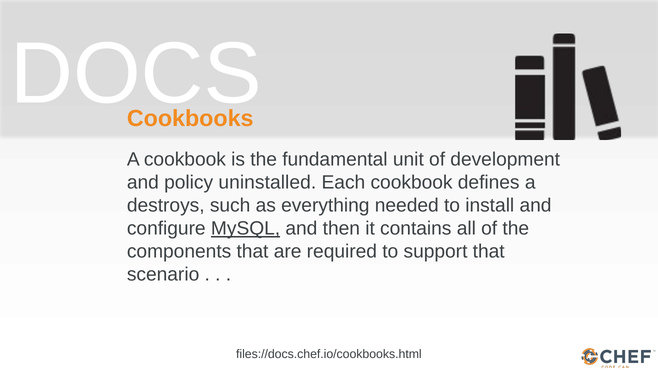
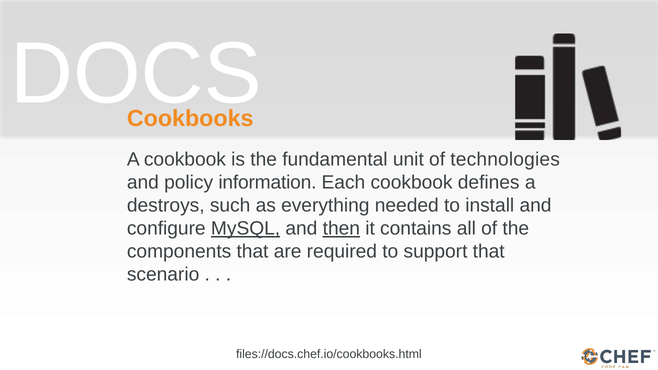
development: development -> technologies
uninstalled: uninstalled -> information
then underline: none -> present
